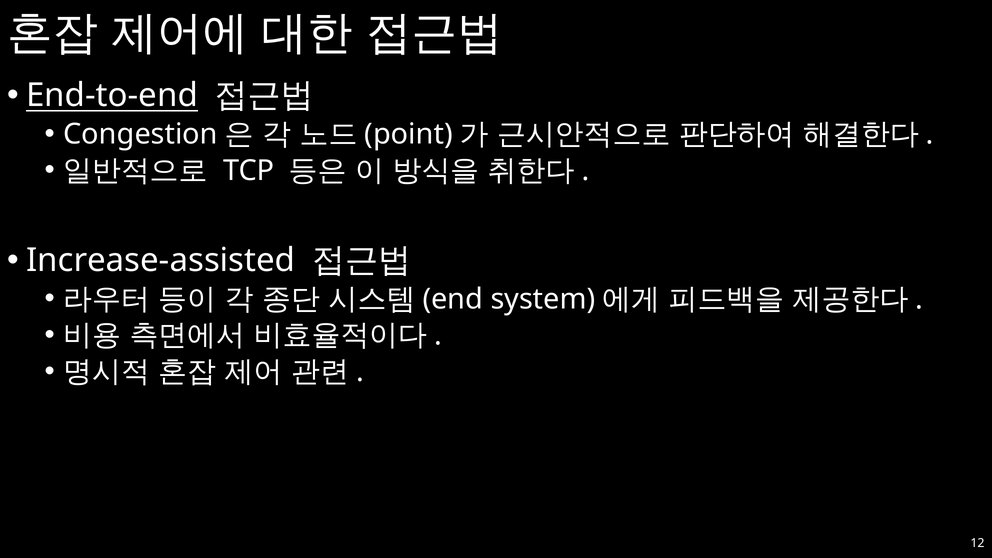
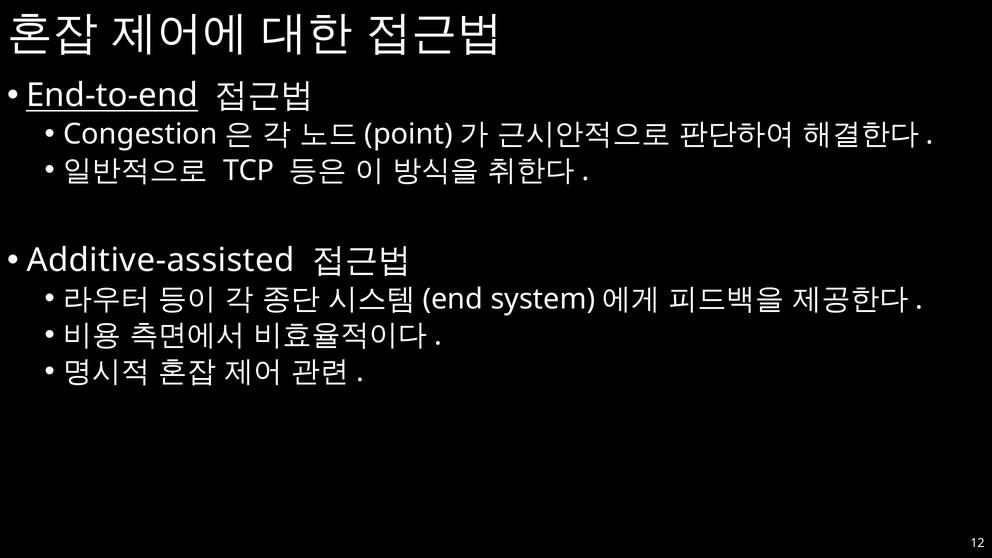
Increase-assisted: Increase-assisted -> Additive-assisted
